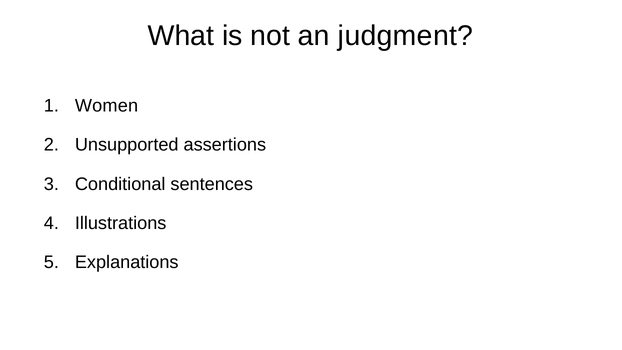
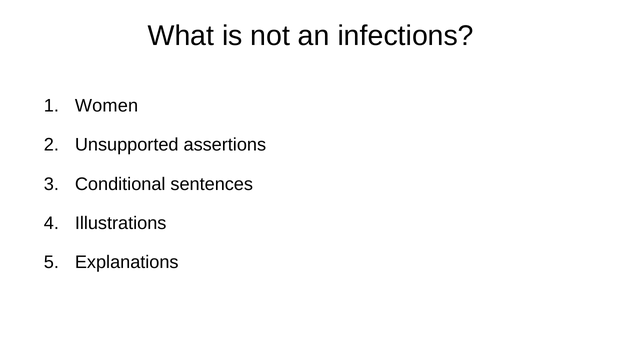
judgment: judgment -> infections
